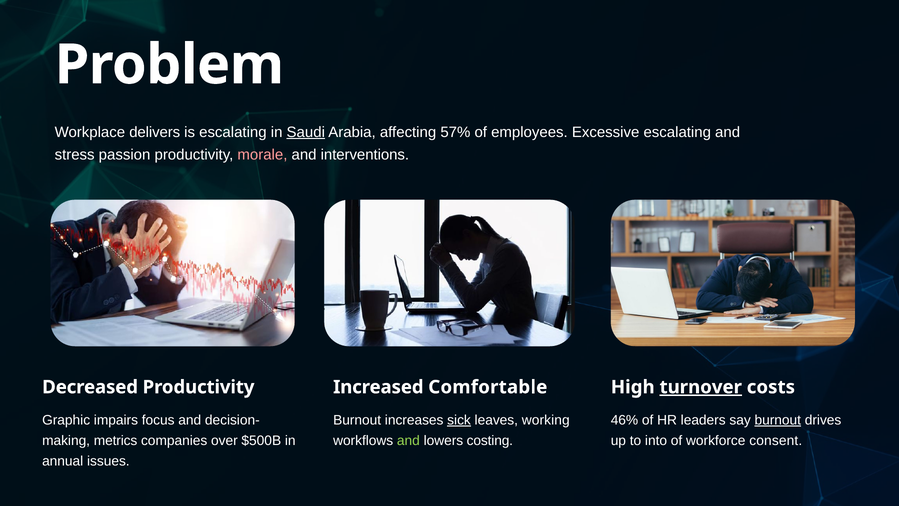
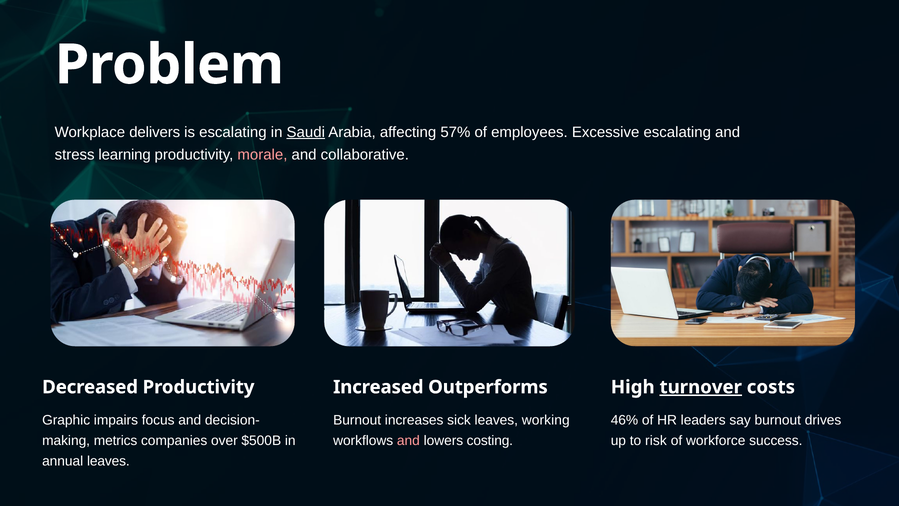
passion: passion -> learning
interventions: interventions -> collaborative
Comfortable: Comfortable -> Outperforms
sick underline: present -> none
burnout at (778, 420) underline: present -> none
and at (408, 440) colour: light green -> pink
into: into -> risk
consent: consent -> success
annual issues: issues -> leaves
